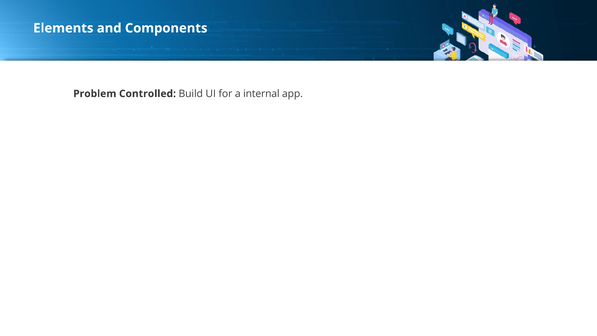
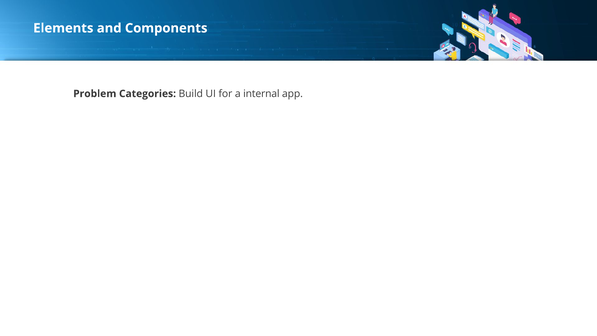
Controlled: Controlled -> Categories
